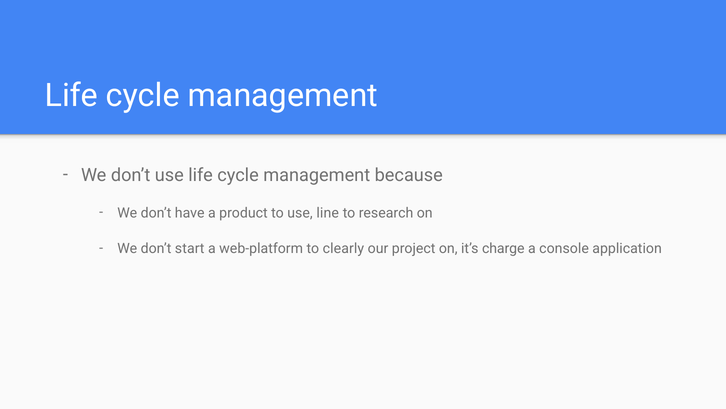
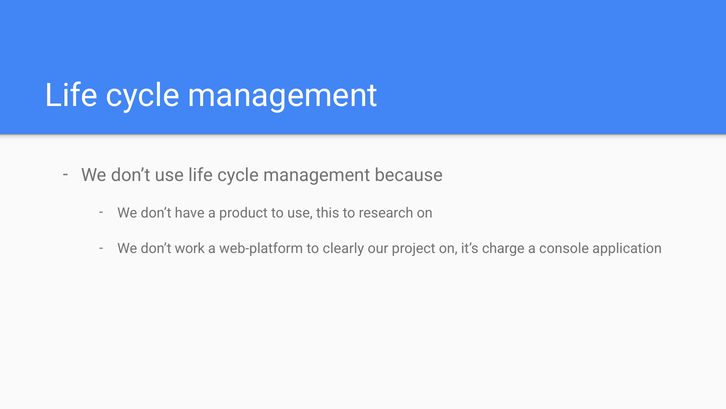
line: line -> this
start: start -> work
